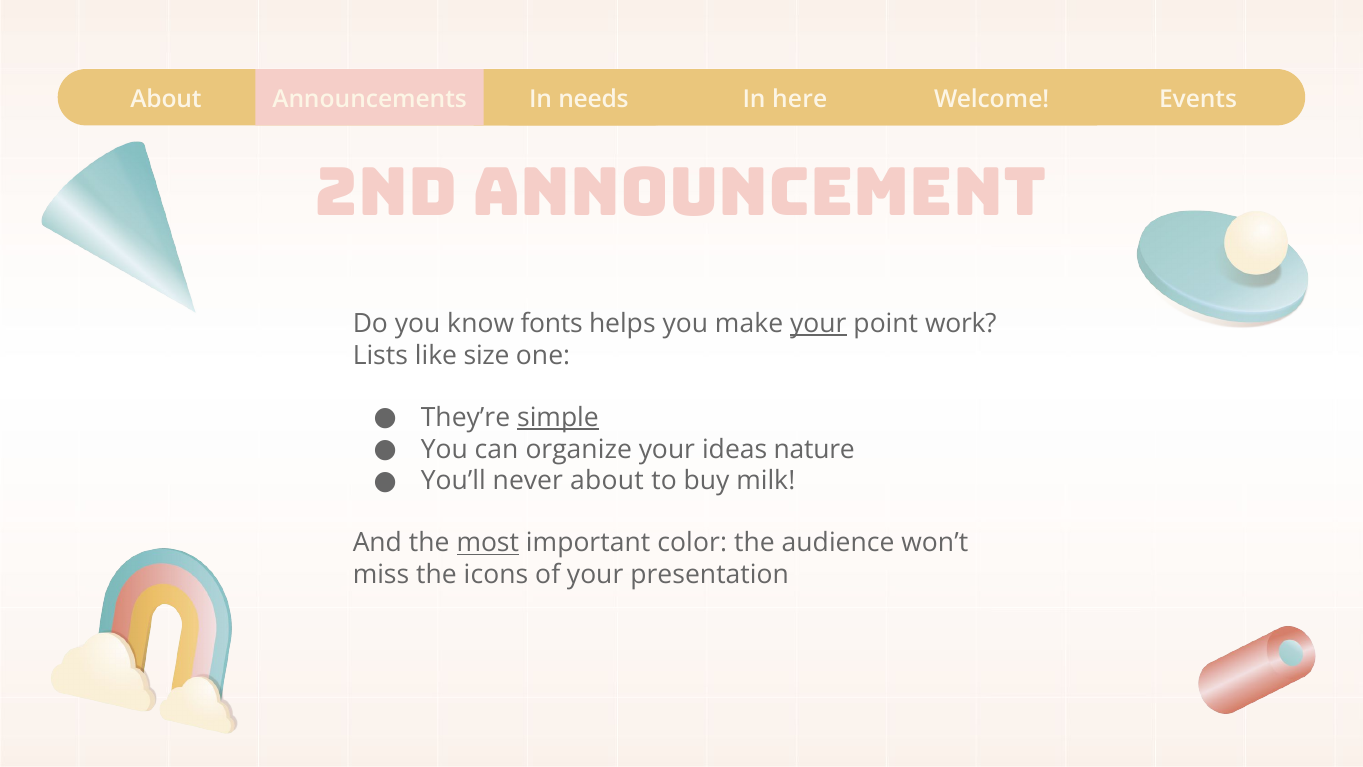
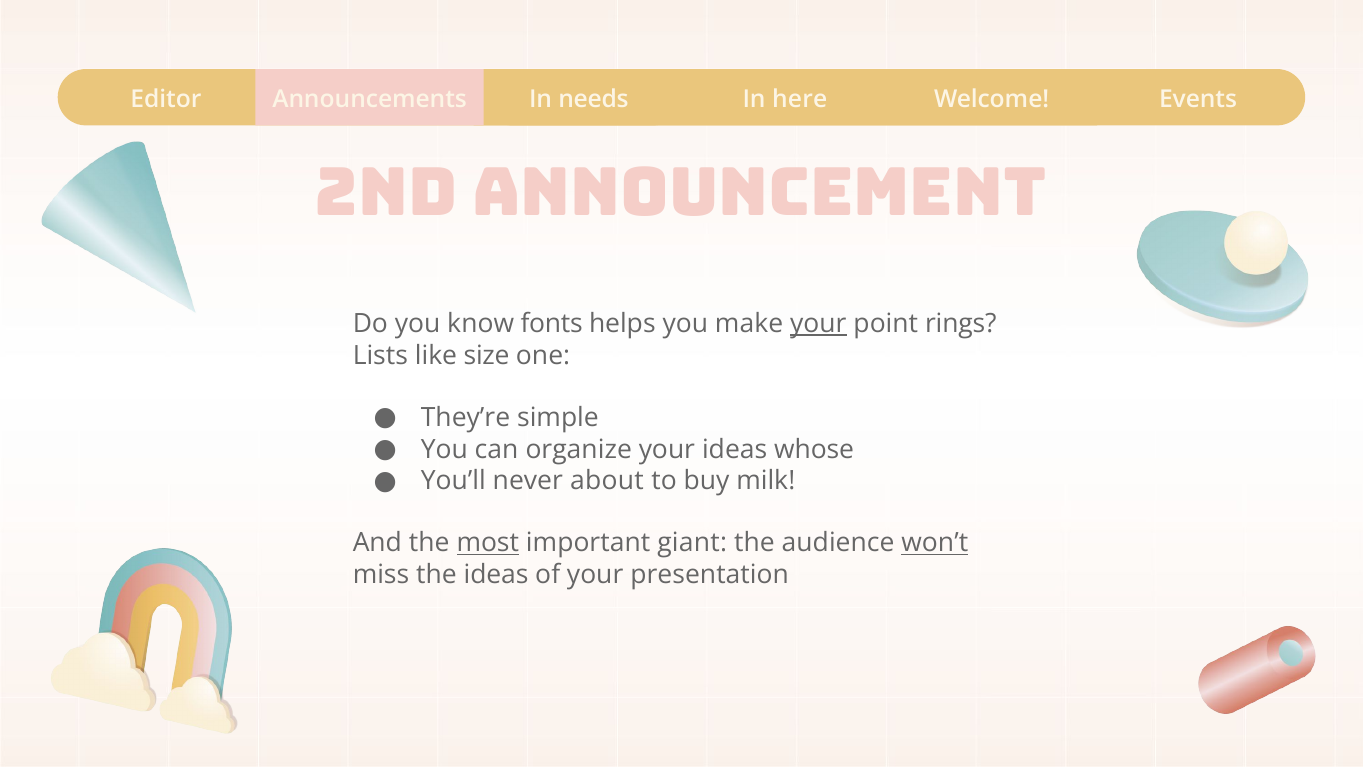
About at (166, 99): About -> Editor
work: work -> rings
simple underline: present -> none
nature: nature -> whose
color: color -> giant
won’t underline: none -> present
the icons: icons -> ideas
